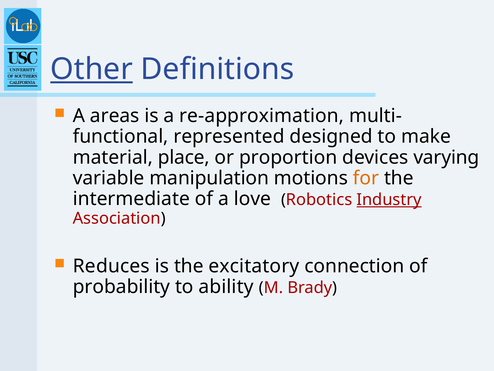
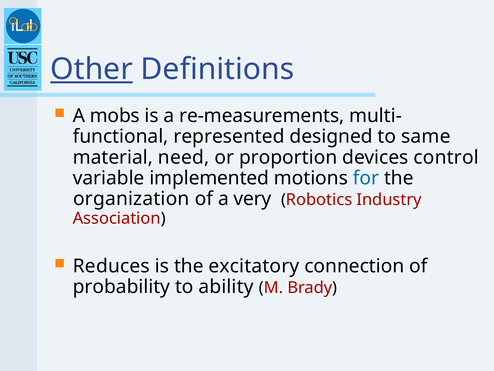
areas: areas -> mobs
re-approximation: re-approximation -> re-measurements
make: make -> same
place: place -> need
varying: varying -> control
manipulation: manipulation -> implemented
for colour: orange -> blue
intermediate: intermediate -> organization
love: love -> very
Industry underline: present -> none
